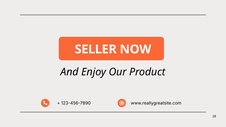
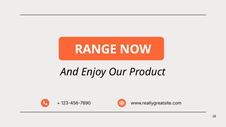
SELLER: SELLER -> RANGE
